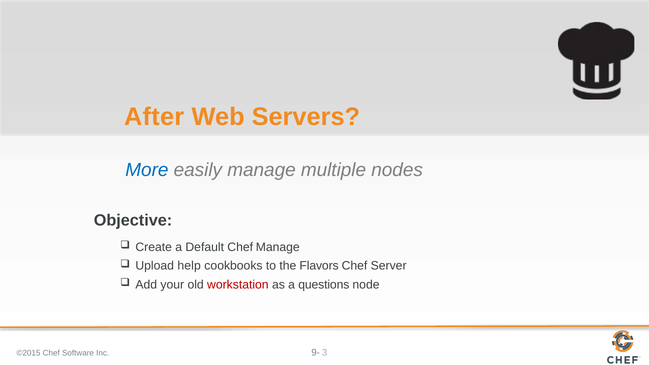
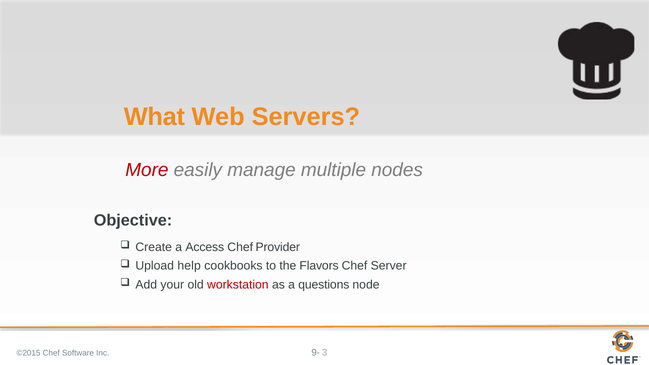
After: After -> What
More colour: blue -> red
Default: Default -> Access
Chef Manage: Manage -> Provider
